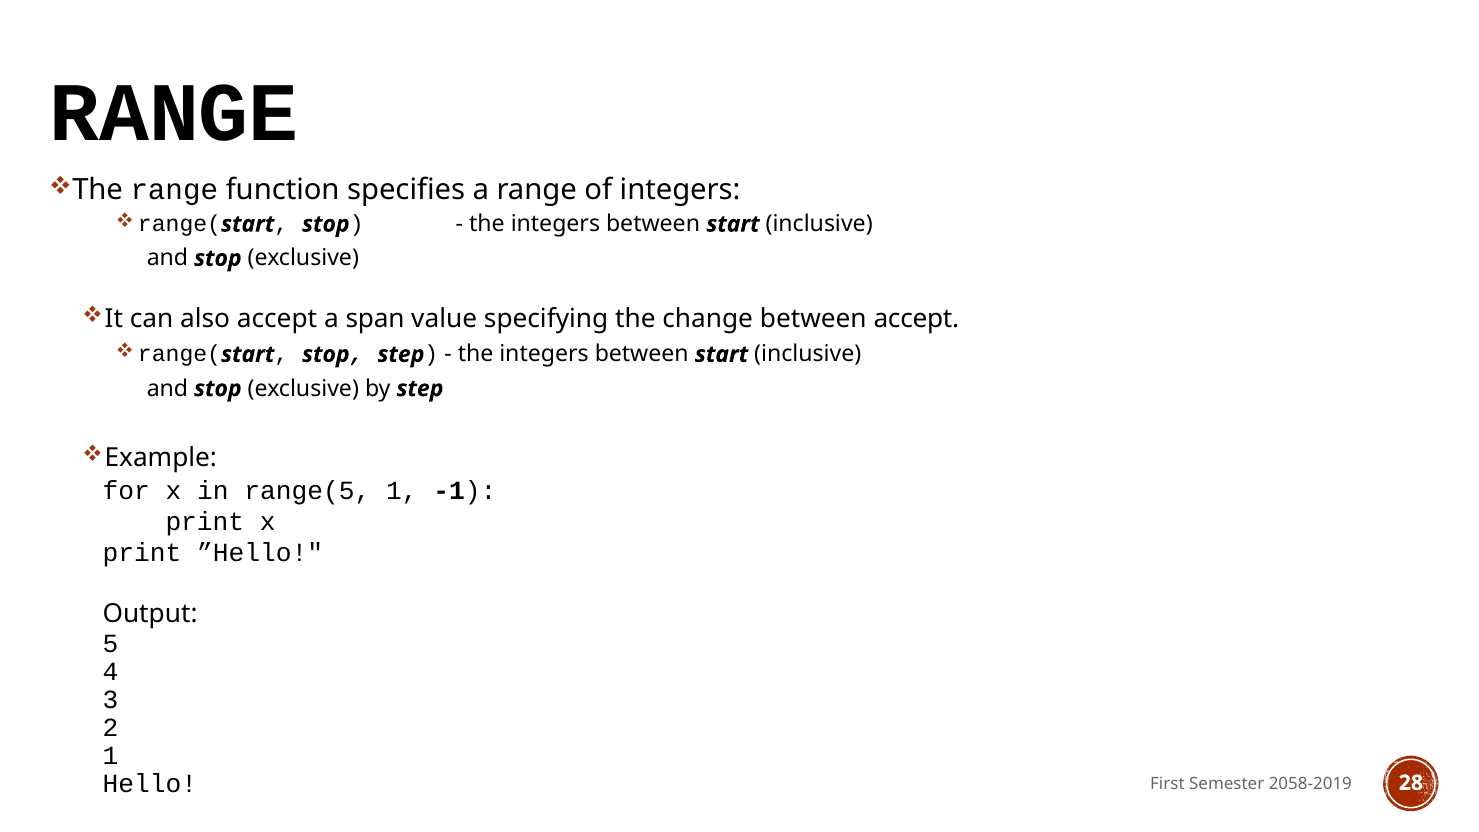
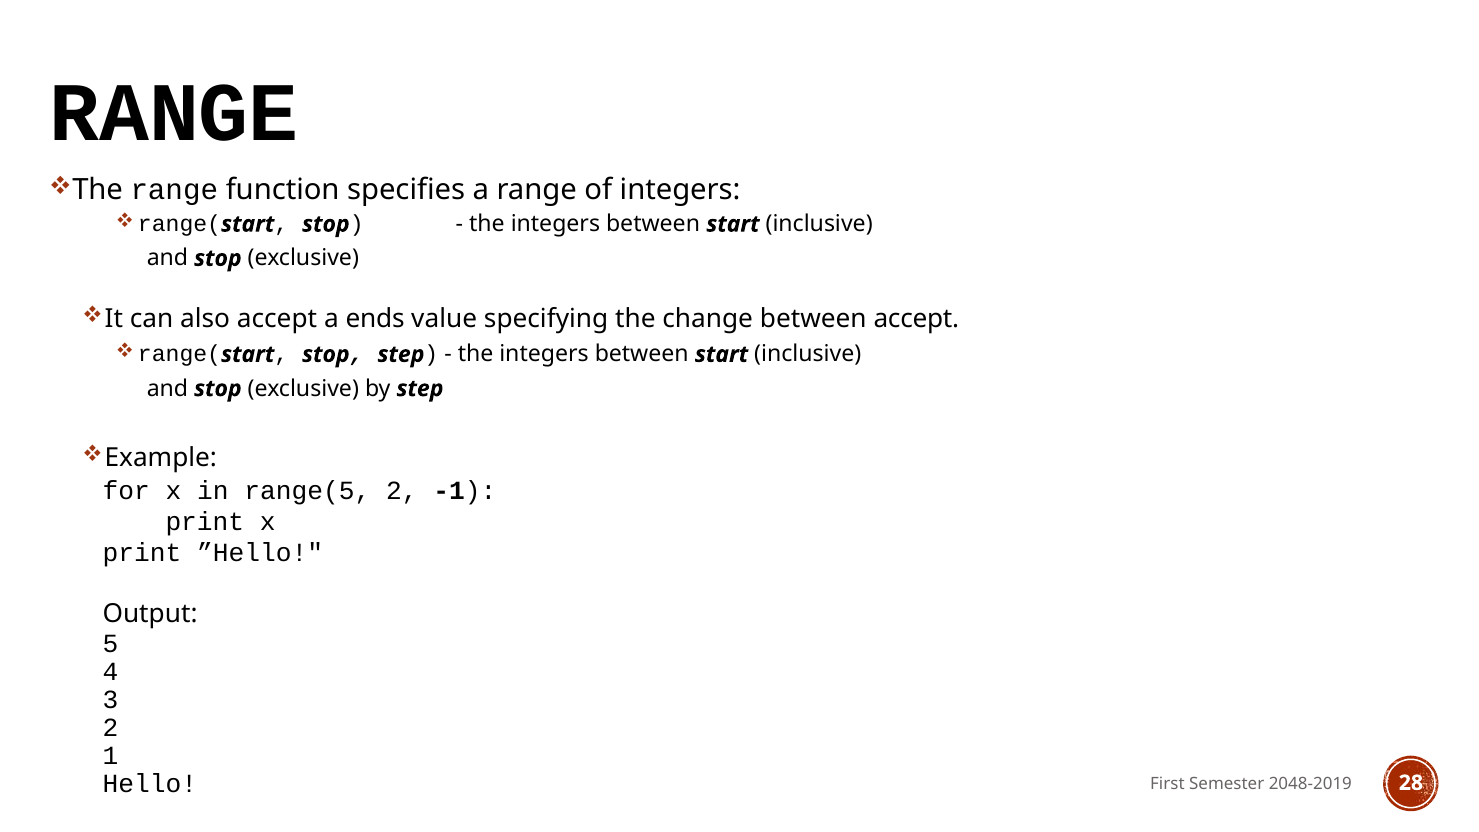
span: span -> ends
range(5 1: 1 -> 2
2058-2019: 2058-2019 -> 2048-2019
